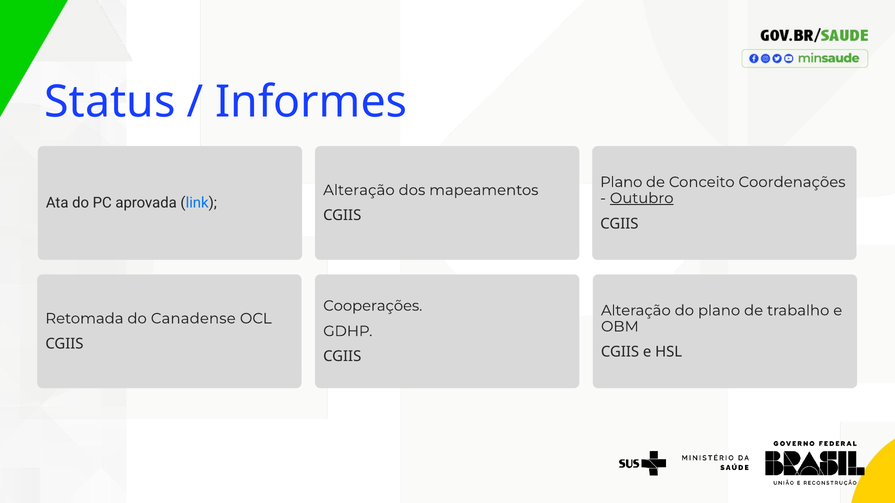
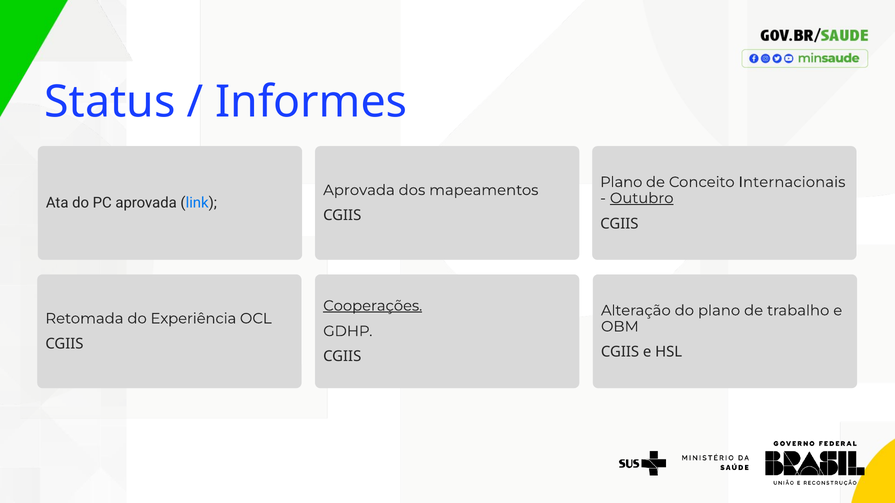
Coordenações: Coordenações -> Internacionais
Alteração at (359, 190): Alteração -> Aprovada
Cooperações underline: none -> present
Canadense: Canadense -> Experiência
